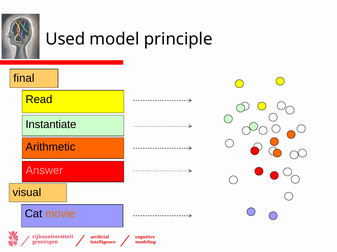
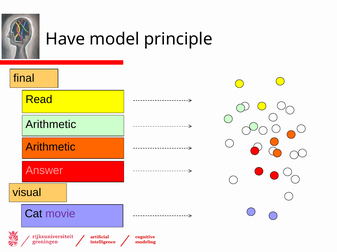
Used: Used -> Have
Instantiate at (51, 125): Instantiate -> Arithmetic
movie colour: orange -> purple
